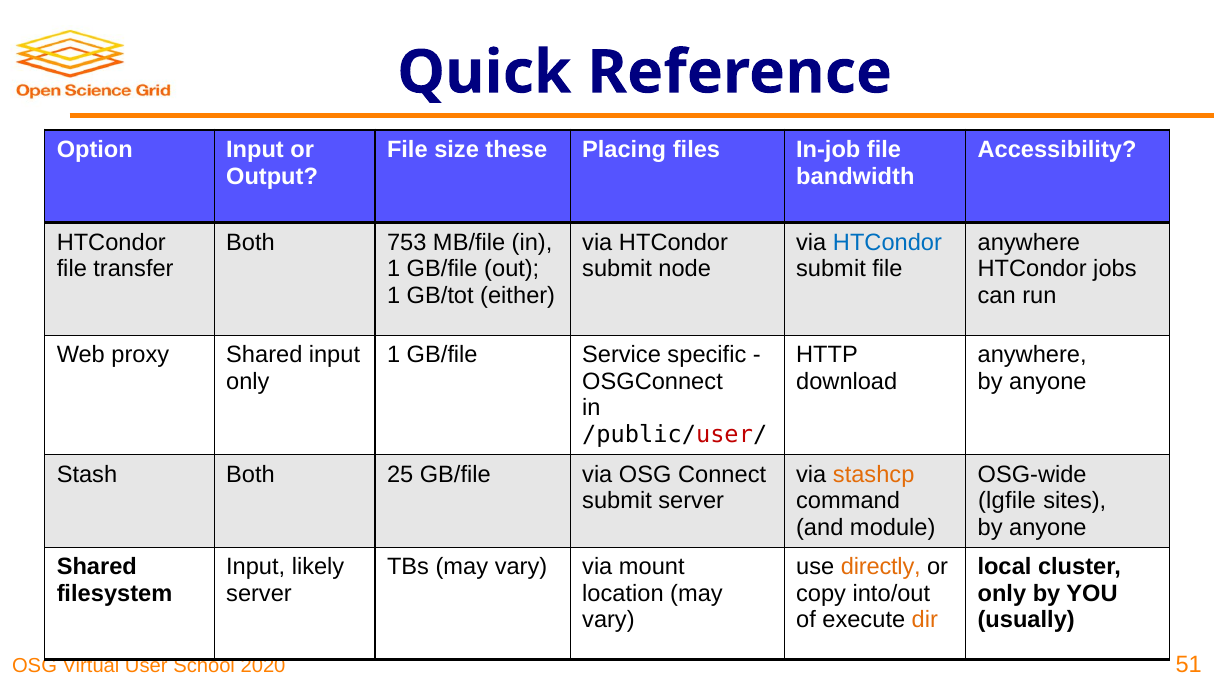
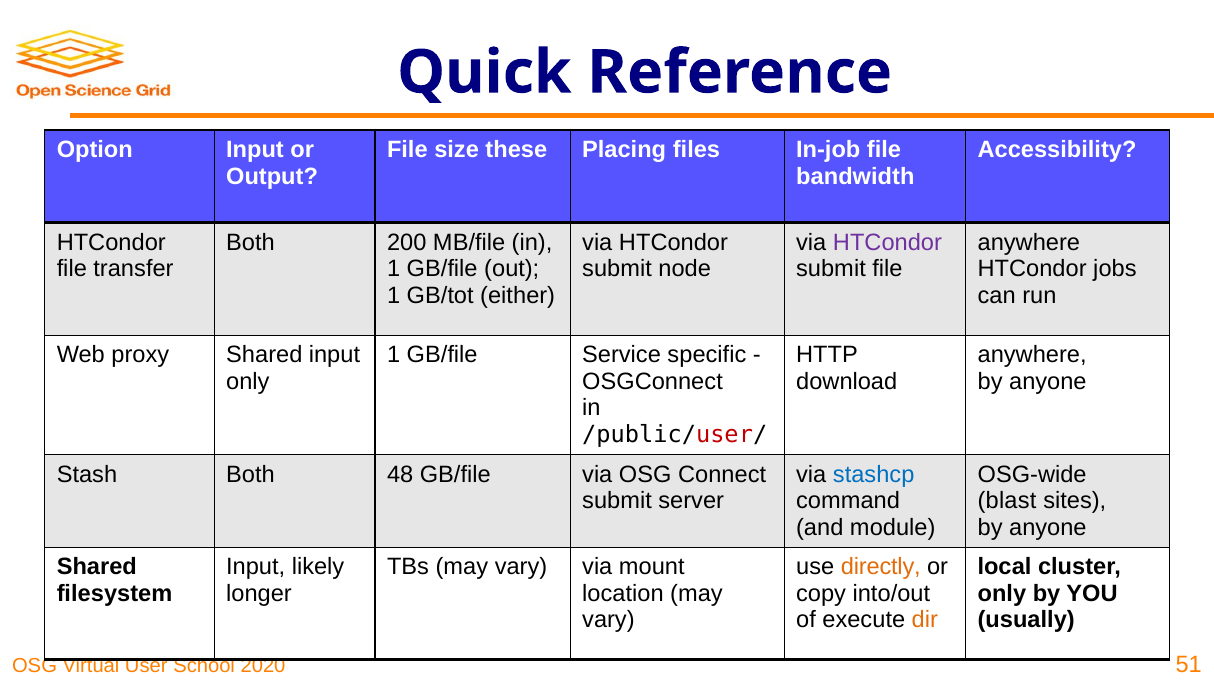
753: 753 -> 200
HTCondor at (887, 242) colour: blue -> purple
25: 25 -> 48
stashcp colour: orange -> blue
lgfile: lgfile -> blast
server at (259, 593): server -> longer
